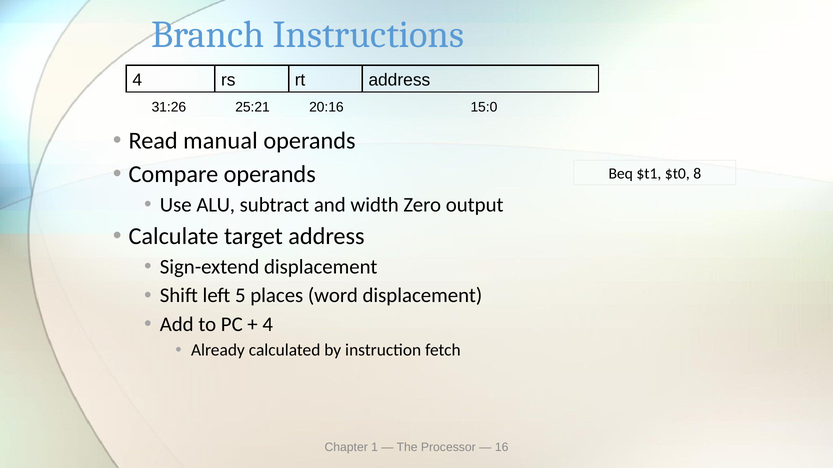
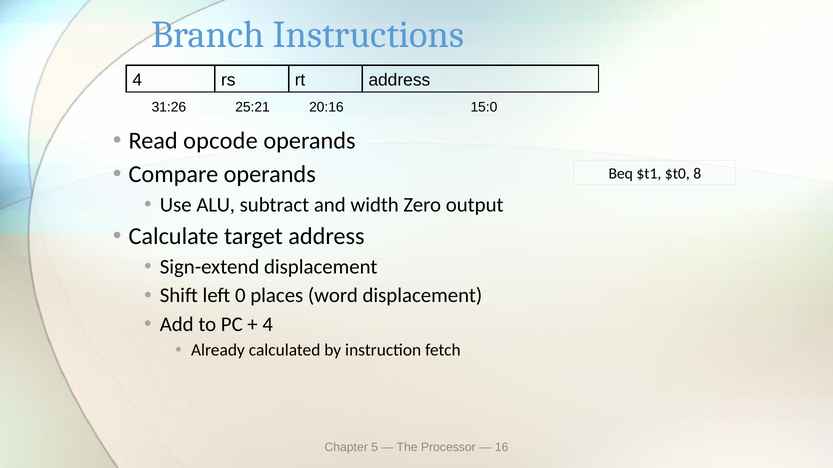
manual: manual -> opcode
5: 5 -> 0
1: 1 -> 5
